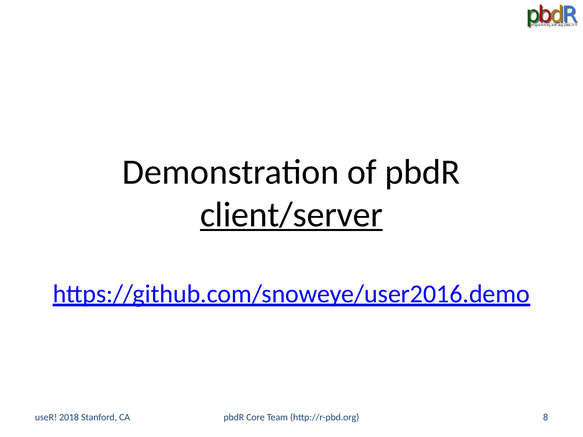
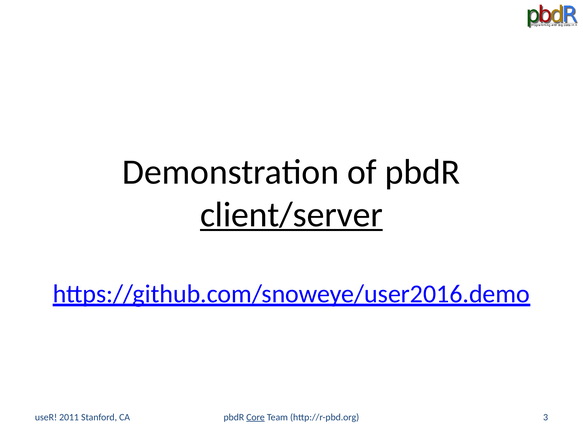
Core underline: none -> present
8: 8 -> 3
2018: 2018 -> 2011
